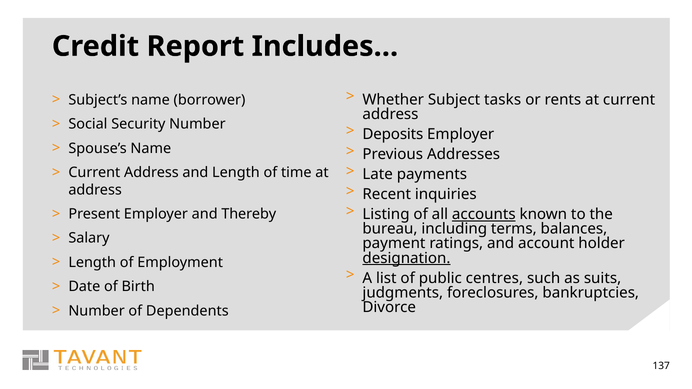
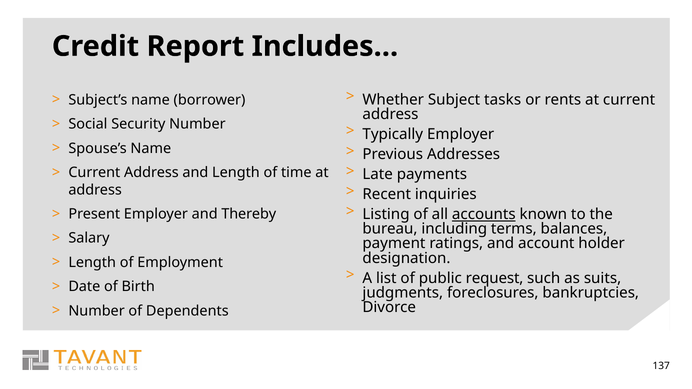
Deposits: Deposits -> Typically
designation underline: present -> none
centres: centres -> request
